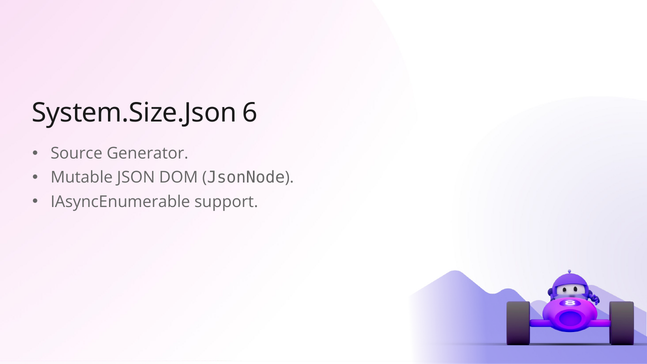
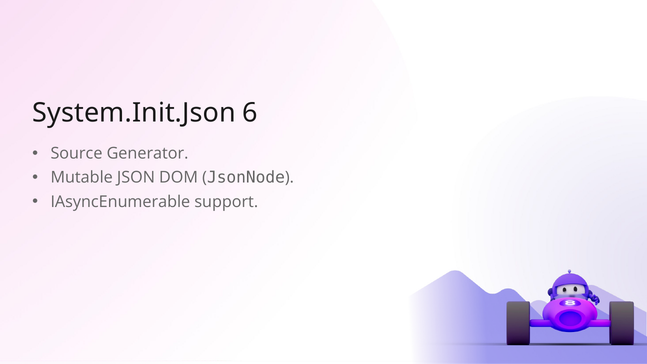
System.Size.Json: System.Size.Json -> System.Init.Json
